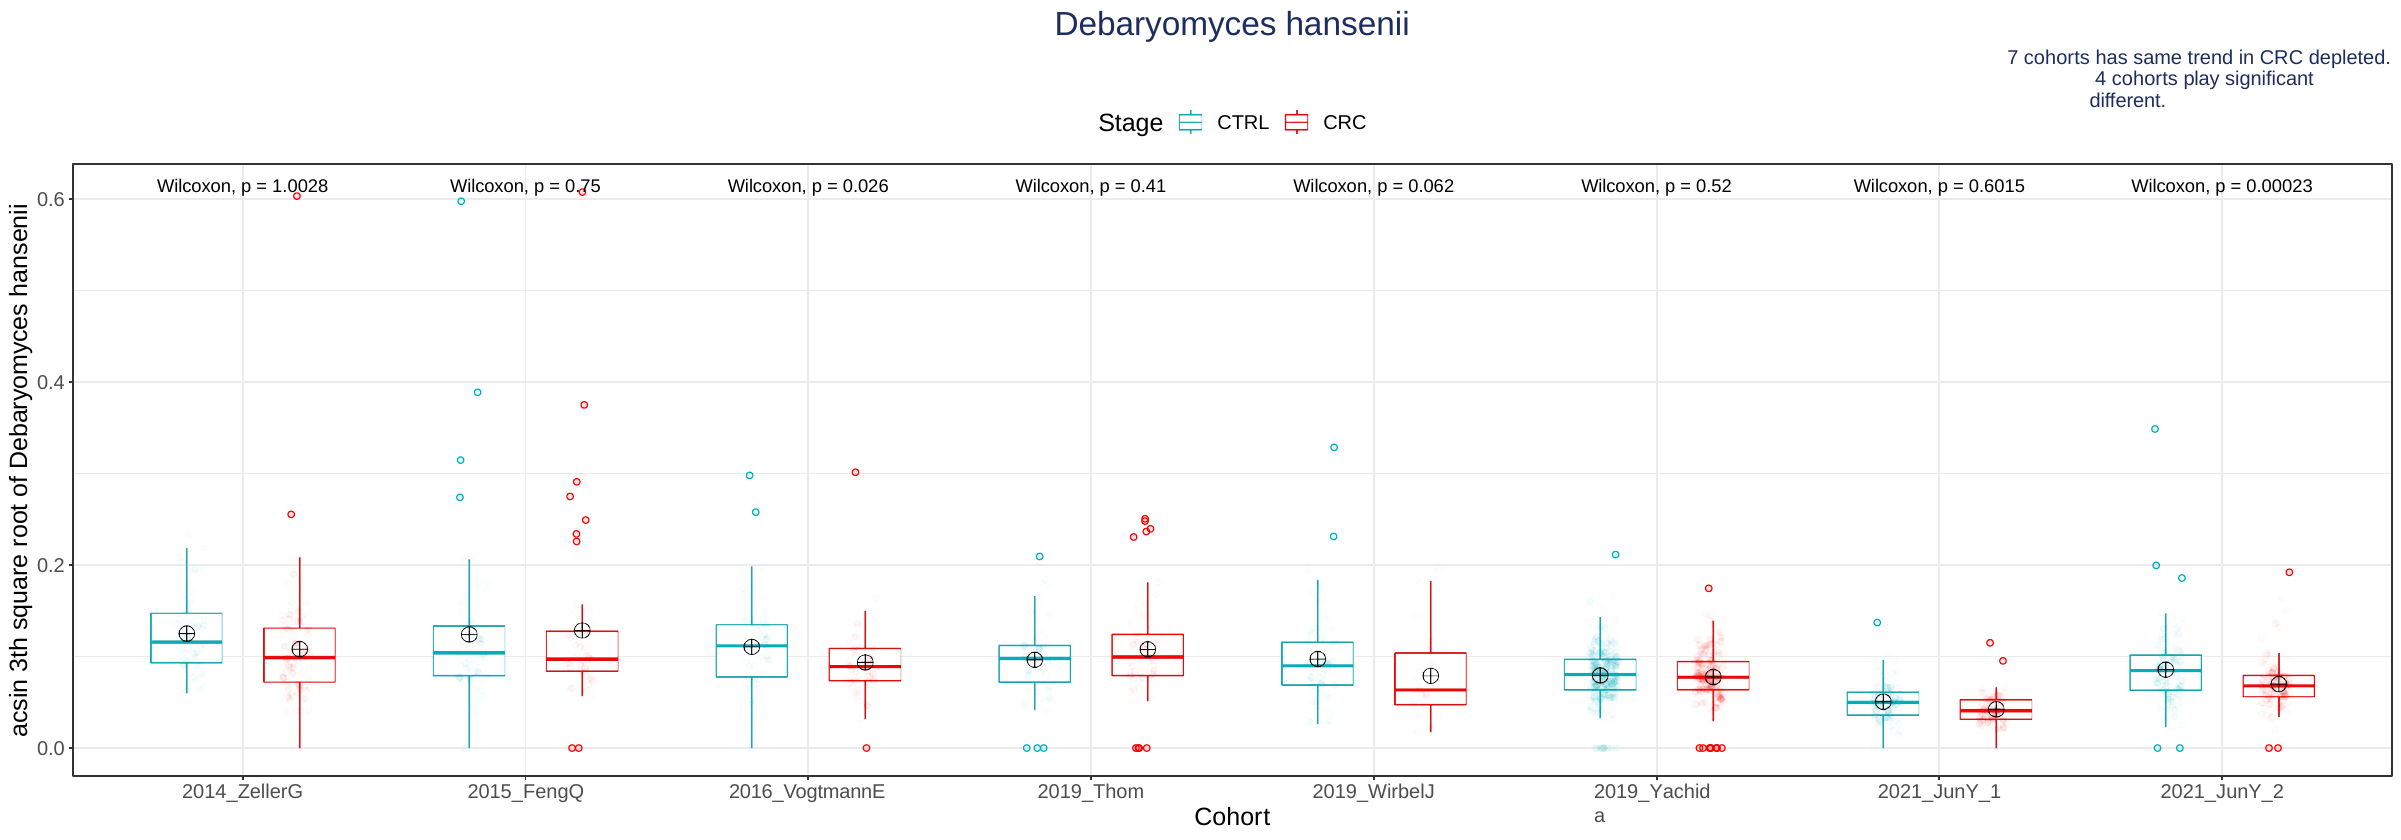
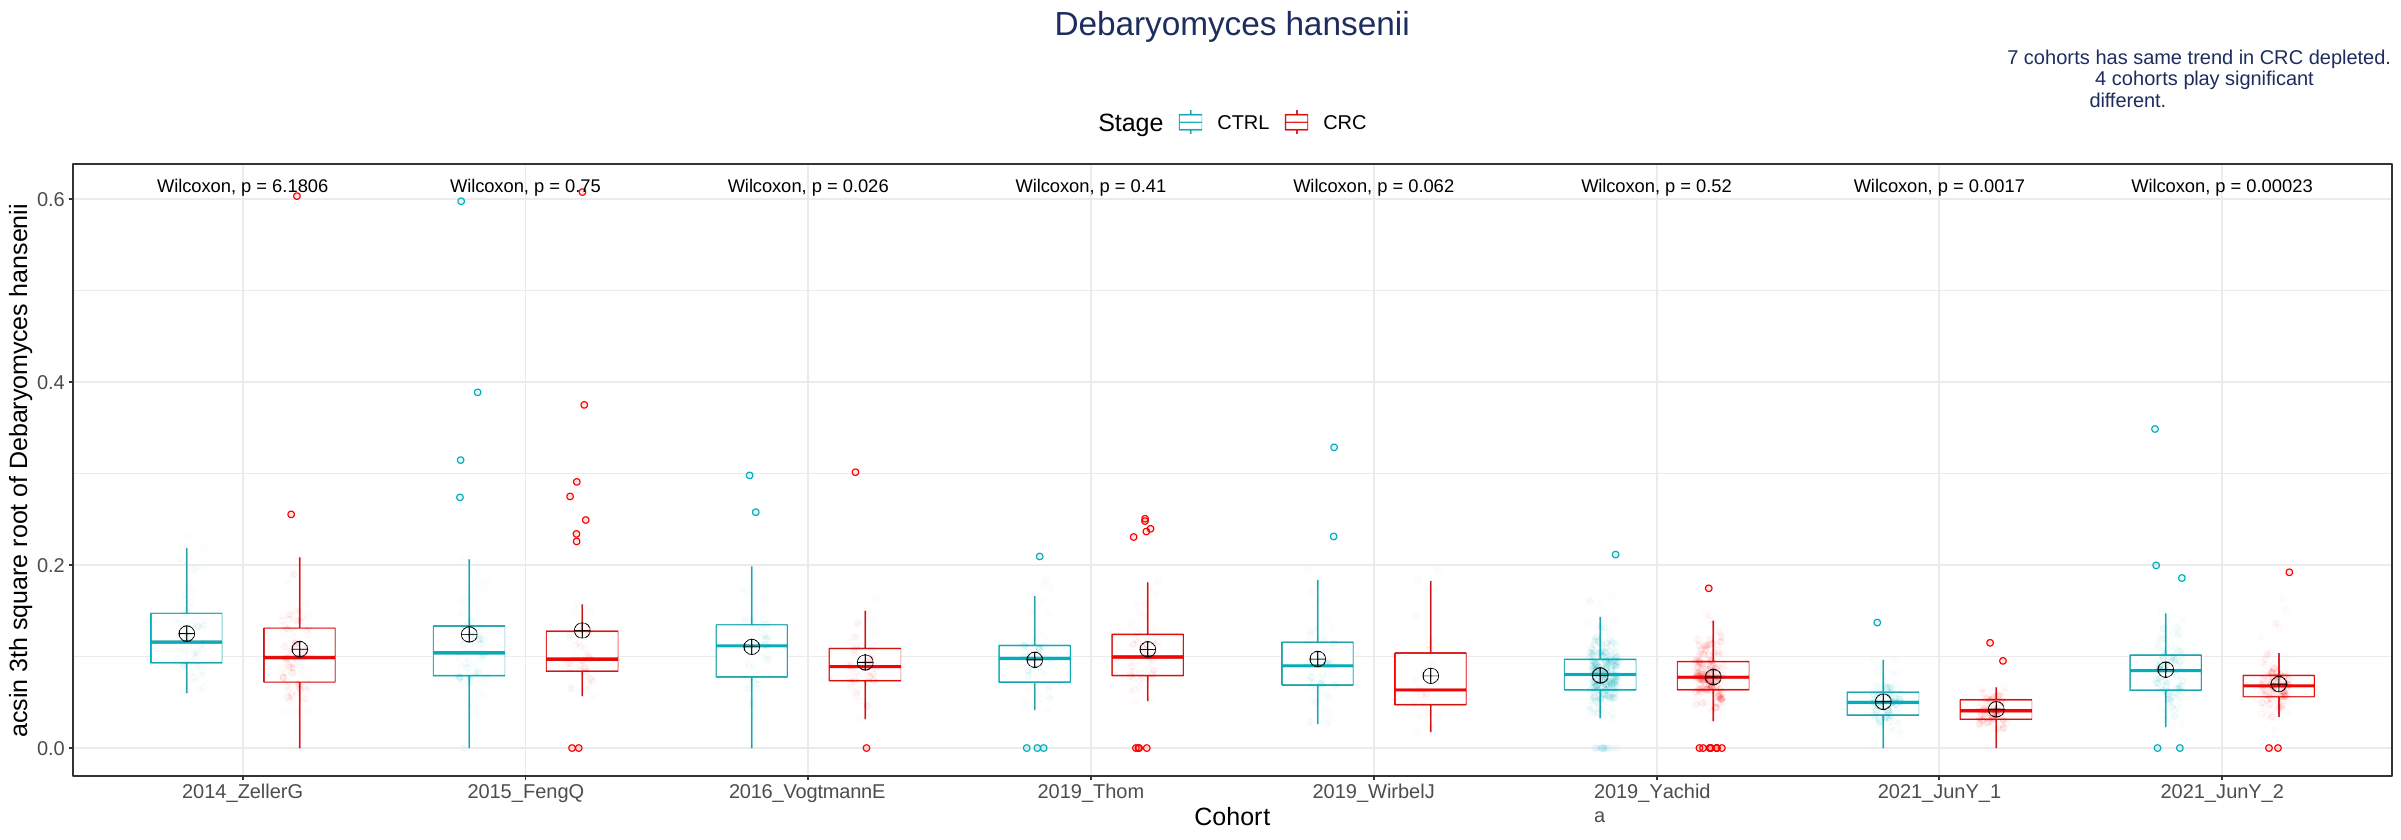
1.0028: 1.0028 -> 6.1806
0.6015: 0.6015 -> 0.0017
